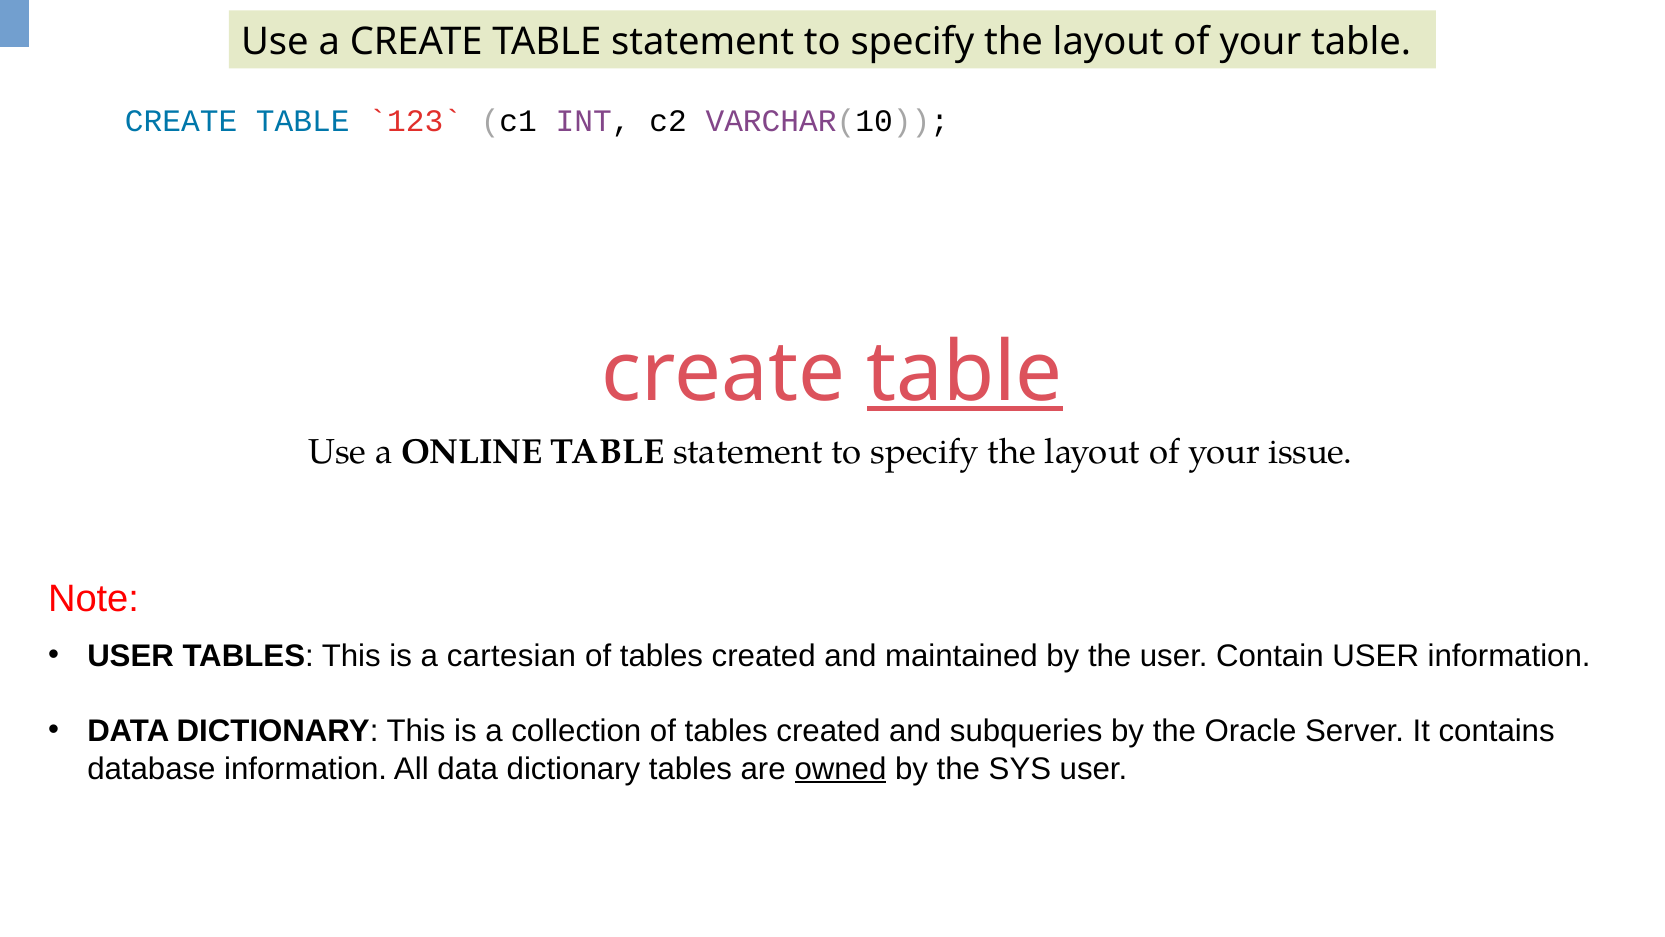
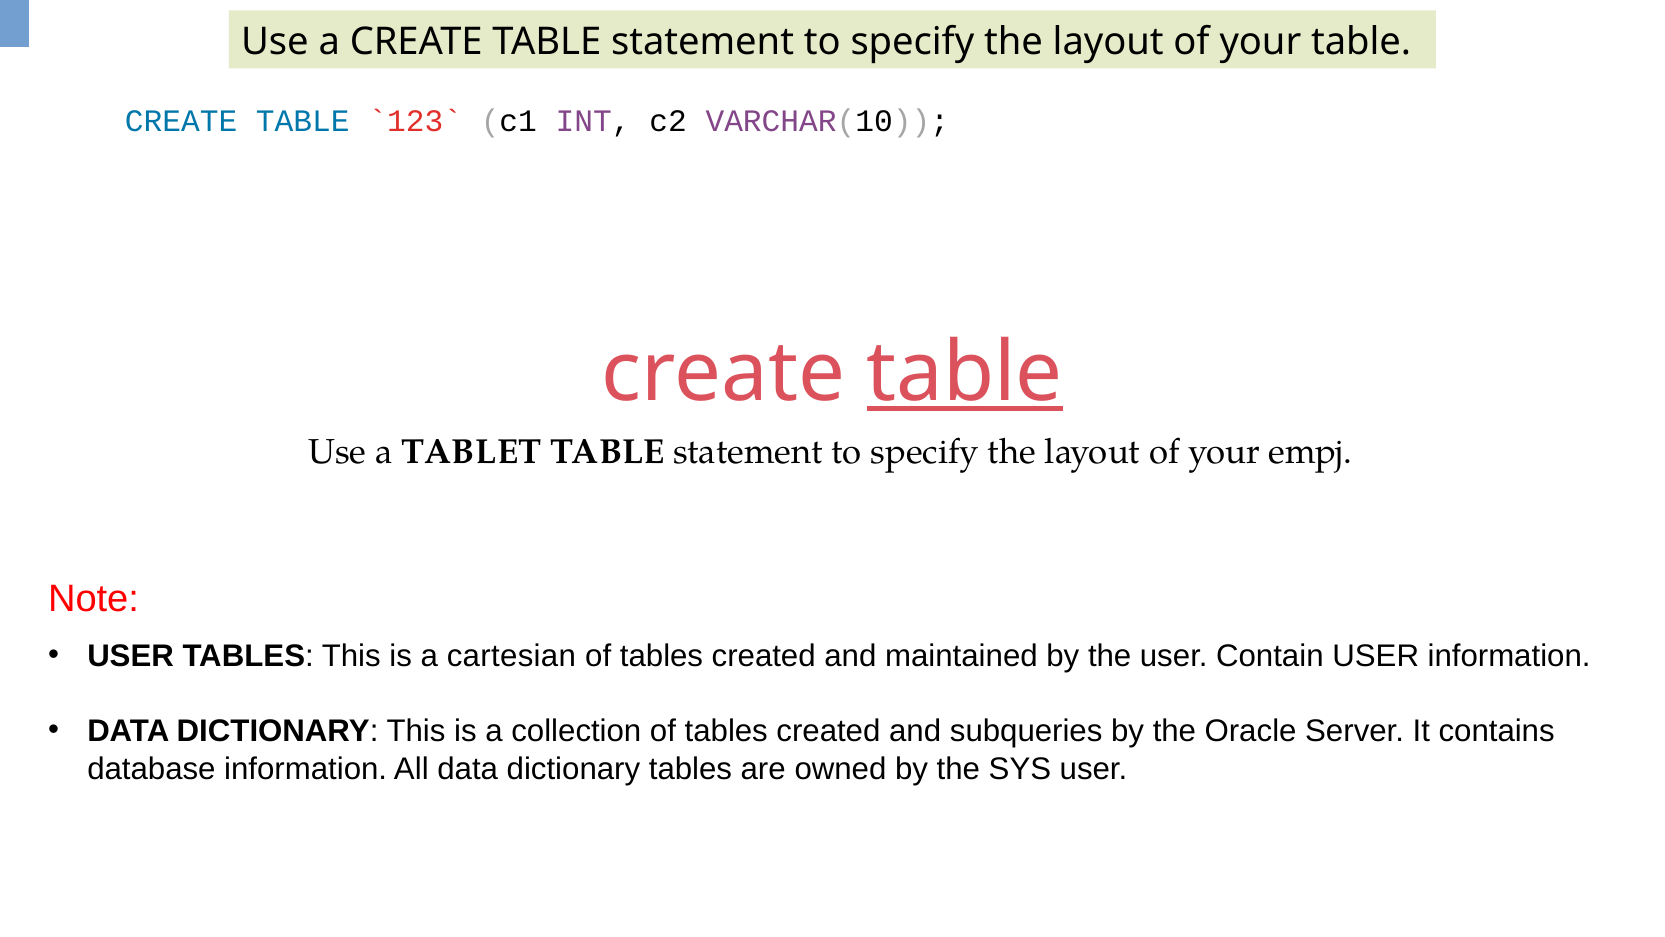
ONLINE: ONLINE -> TABLET
issue: issue -> empj
owned underline: present -> none
